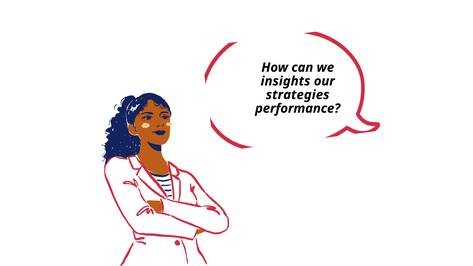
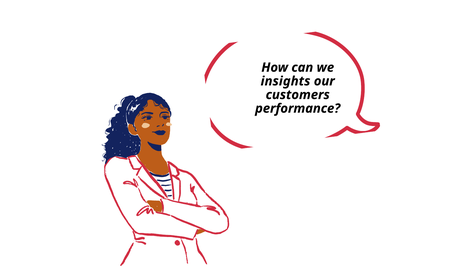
strategies: strategies -> customers
